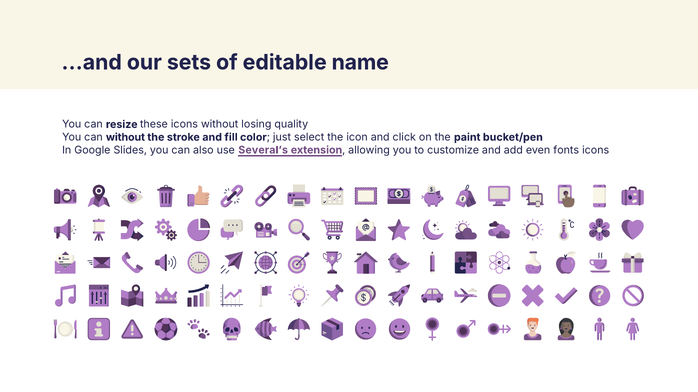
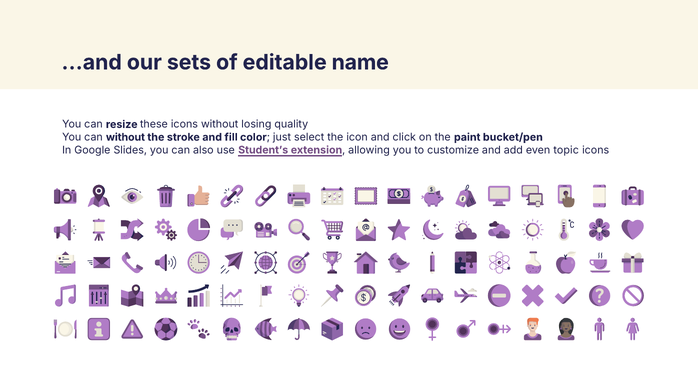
Several’s: Several’s -> Student’s
fonts: fonts -> topic
